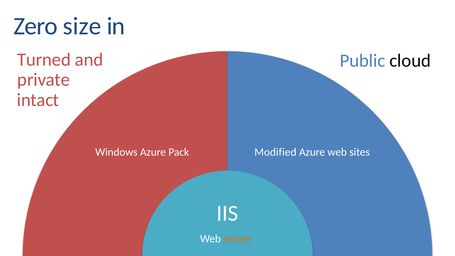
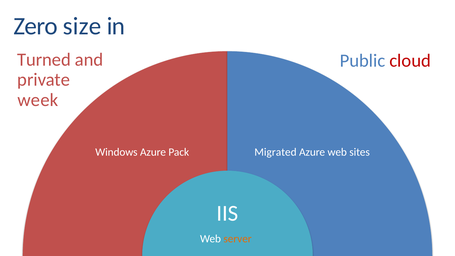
cloud colour: black -> red
intact: intact -> week
Modified: Modified -> Migrated
